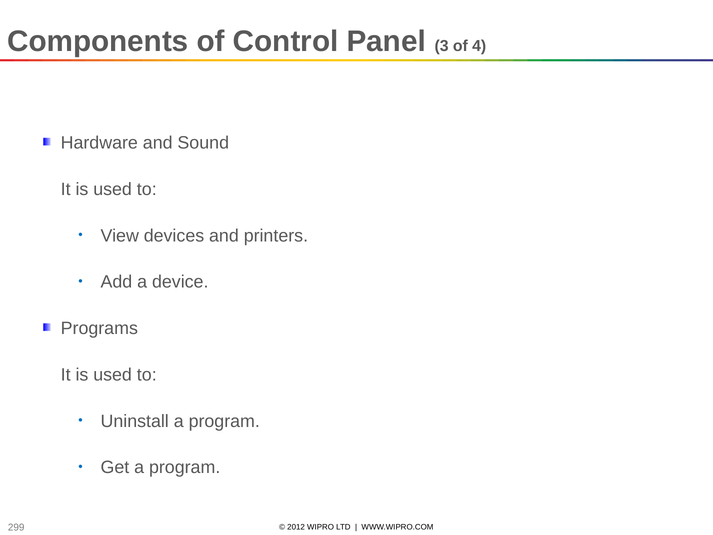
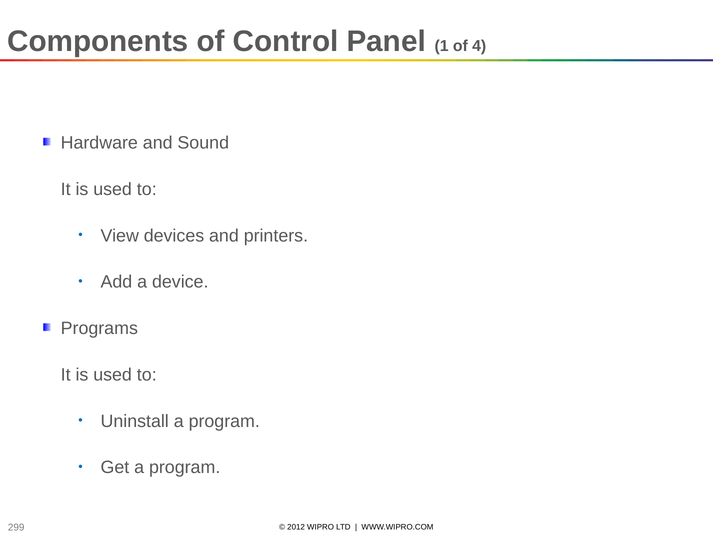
3: 3 -> 1
